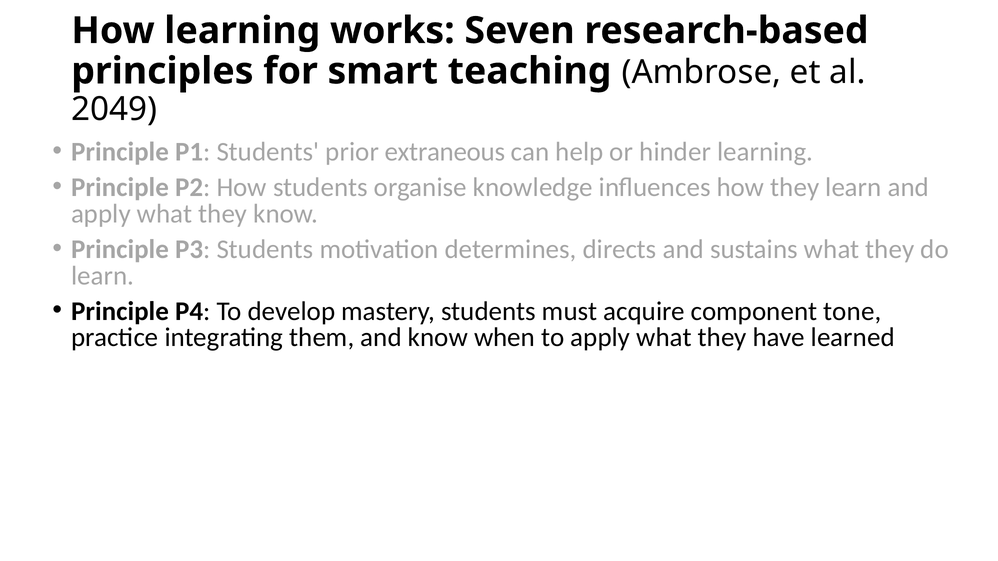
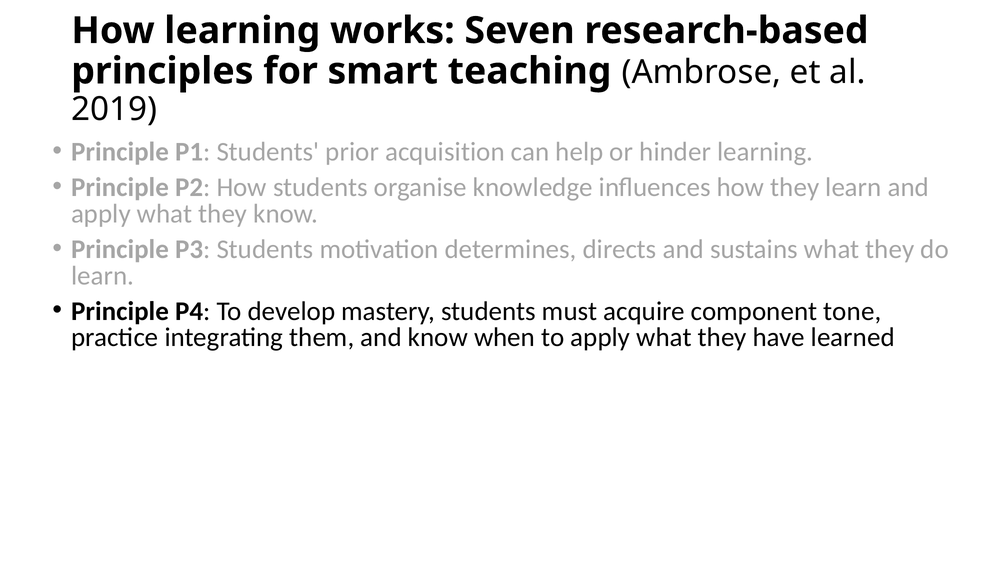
2049: 2049 -> 2019
extraneous: extraneous -> acquisition
